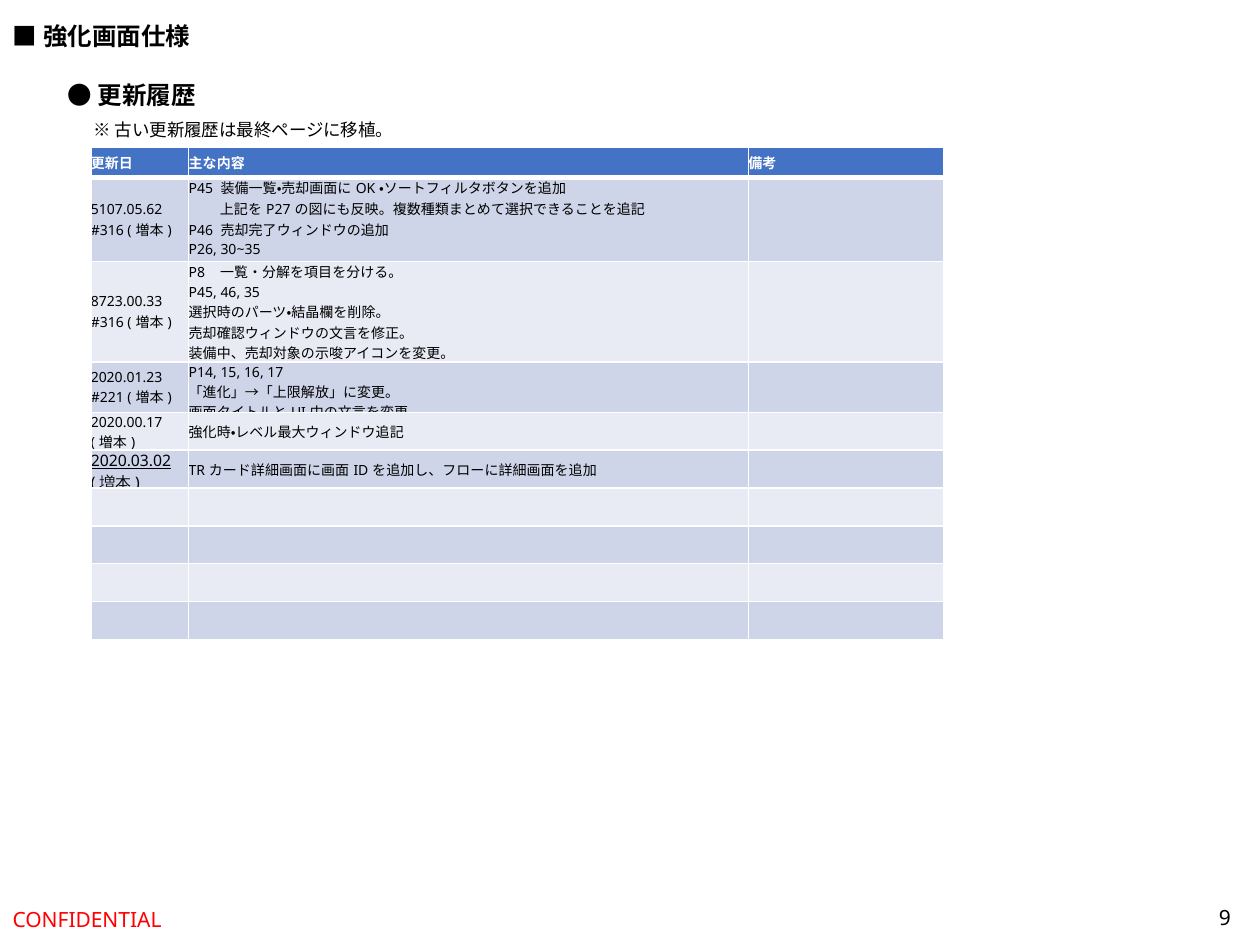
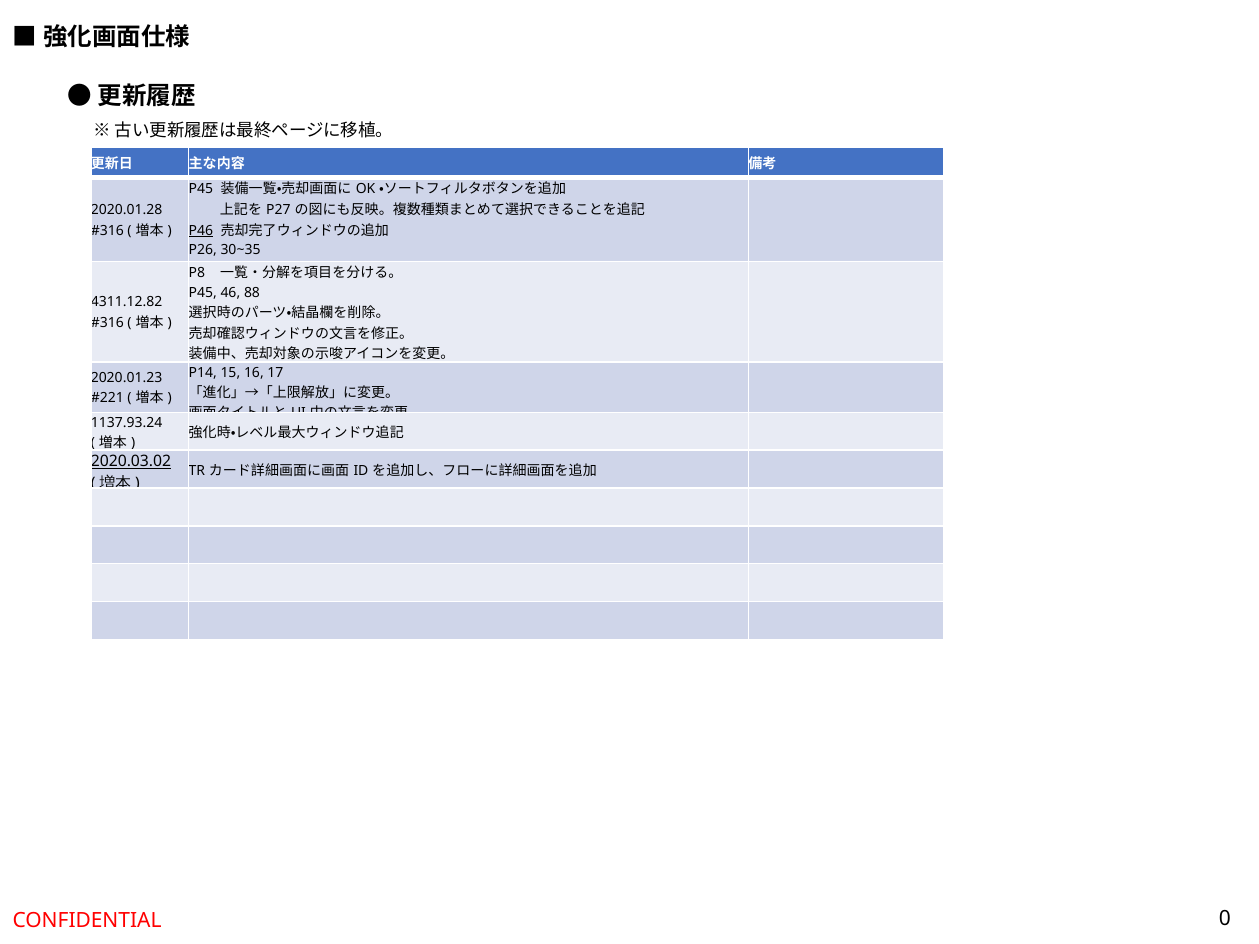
5107.05.62: 5107.05.62 -> 2020.01.28
P46 underline: none -> present
35: 35 -> 88
8723.00.33: 8723.00.33 -> 4311.12.82
2020.00.17: 2020.00.17 -> 1137.93.24
9: 9 -> 0
